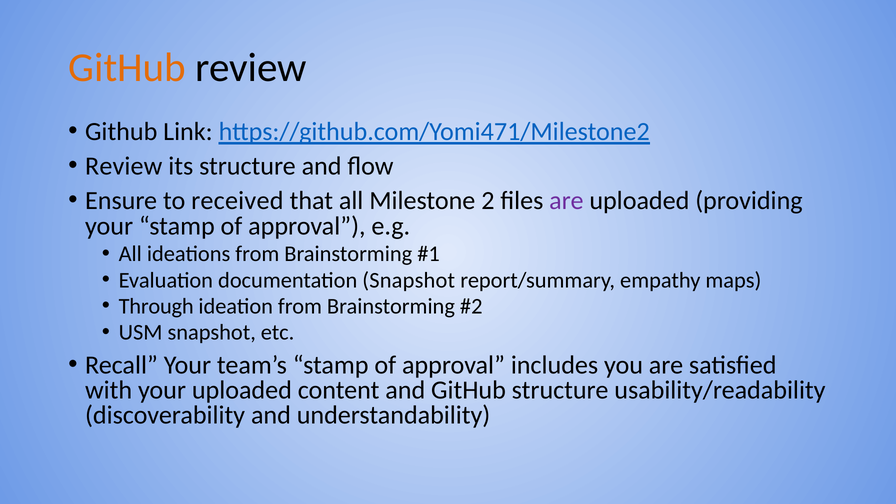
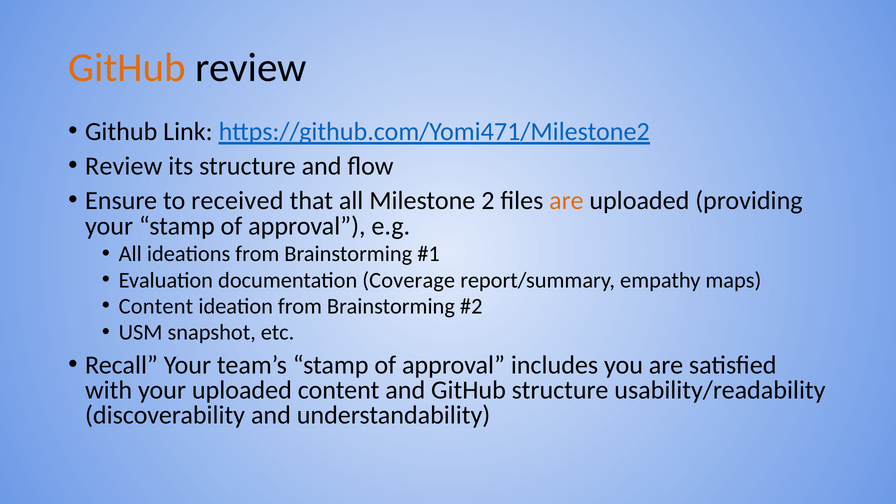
are at (566, 201) colour: purple -> orange
documentation Snapshot: Snapshot -> Coverage
Through at (156, 306): Through -> Content
